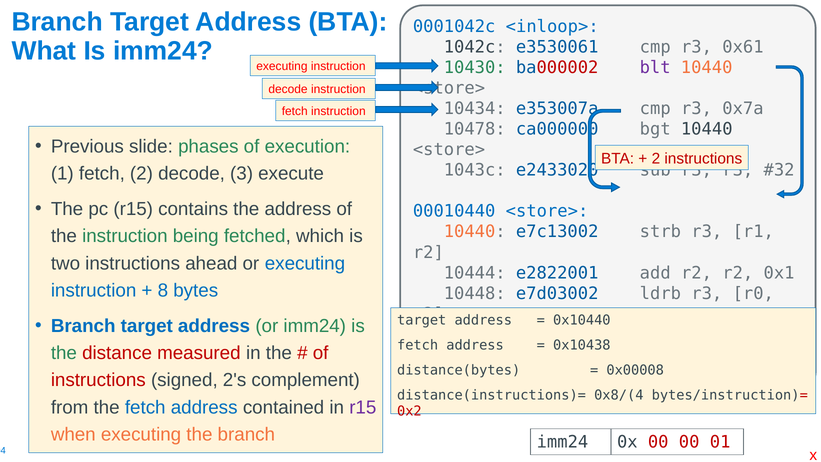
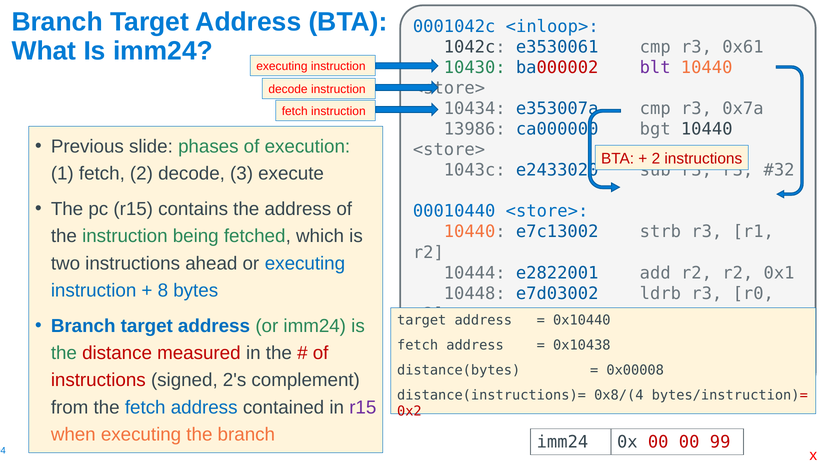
10478: 10478 -> 13986
01: 01 -> 99
